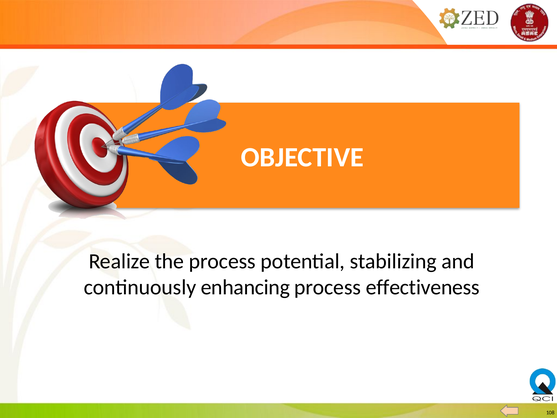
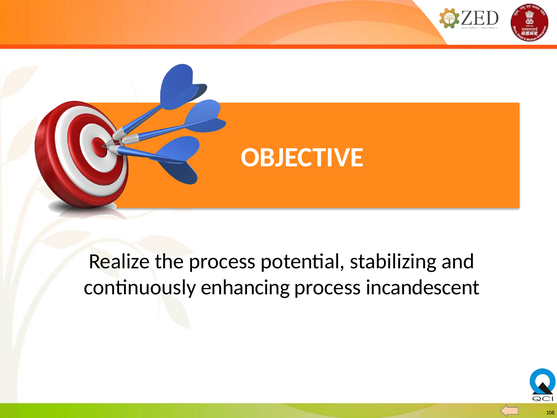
effectiveness: effectiveness -> incandescent
